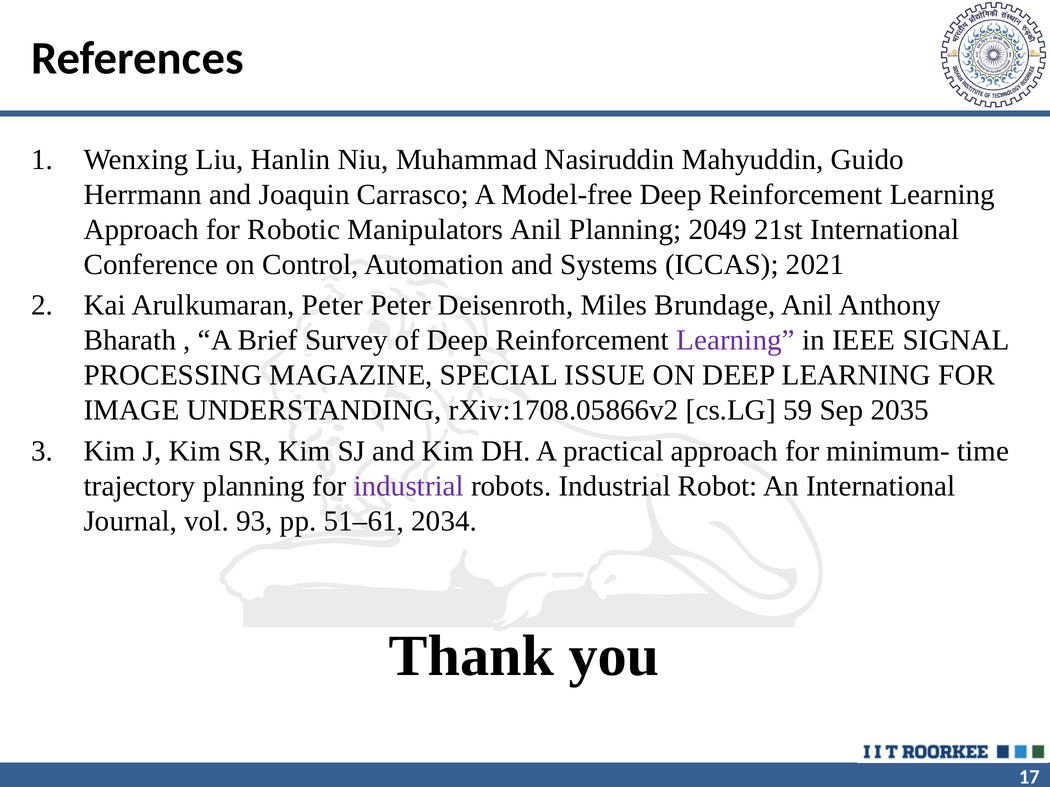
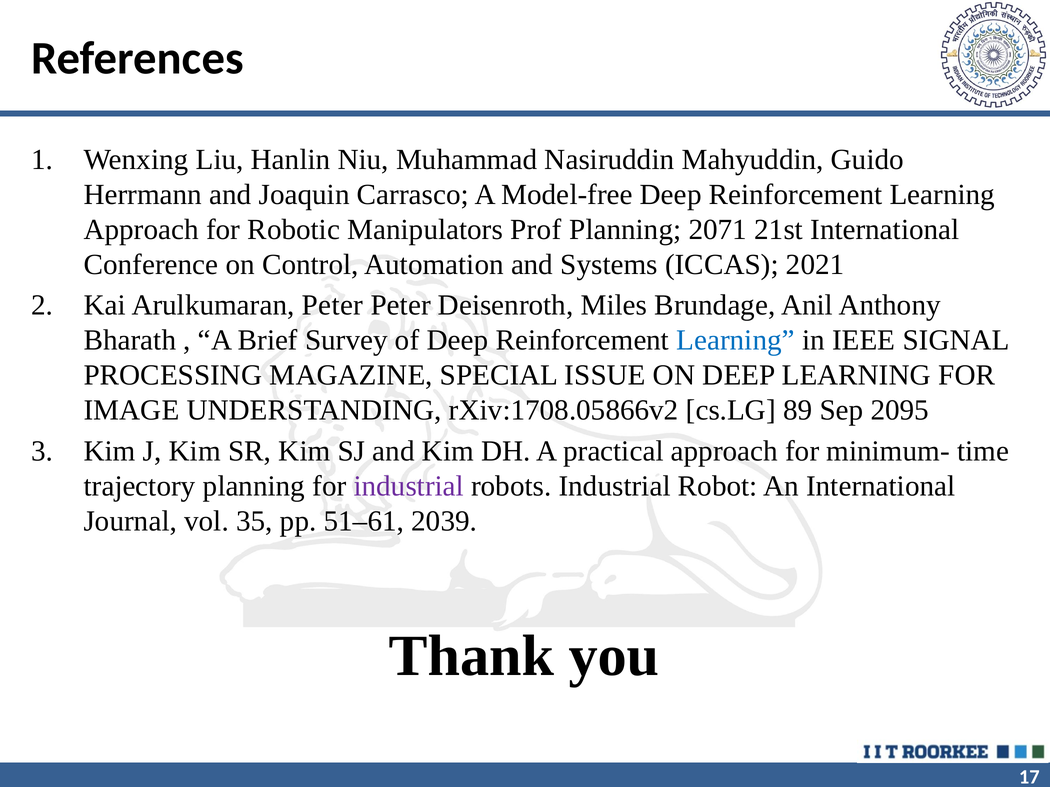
Manipulators Anil: Anil -> Prof
2049: 2049 -> 2071
Learning at (736, 341) colour: purple -> blue
59: 59 -> 89
2035: 2035 -> 2095
93: 93 -> 35
2034: 2034 -> 2039
